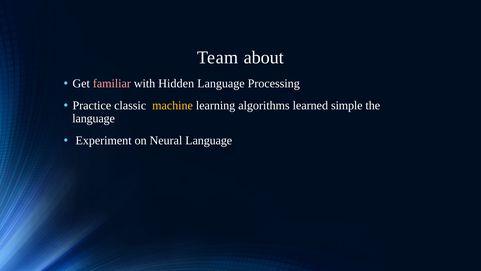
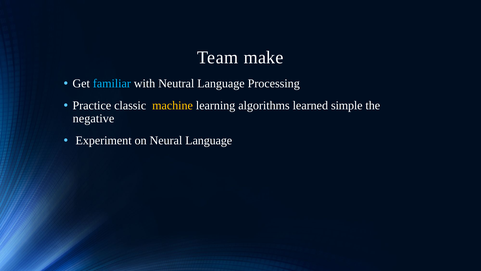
about: about -> make
familiar colour: pink -> light blue
Hidden: Hidden -> Neutral
language at (94, 118): language -> negative
